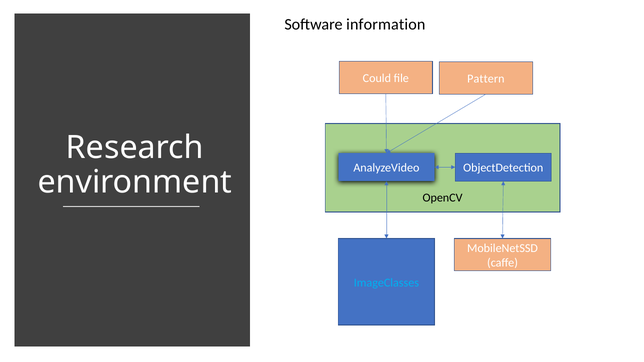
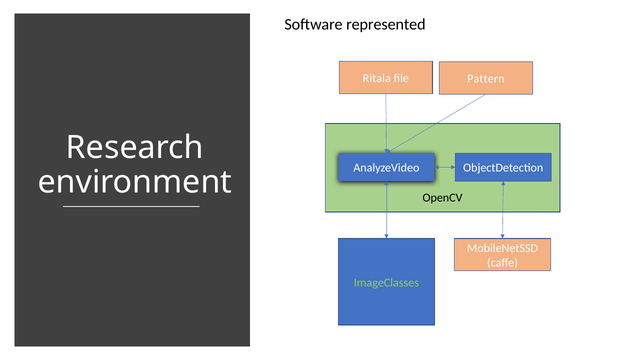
information: information -> represented
Could: Could -> Ritala
ImageClasses colour: light blue -> light green
